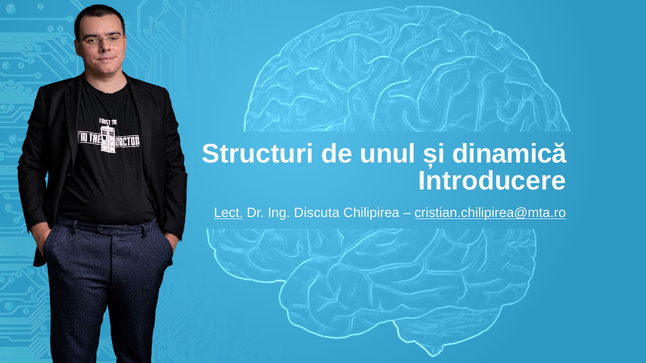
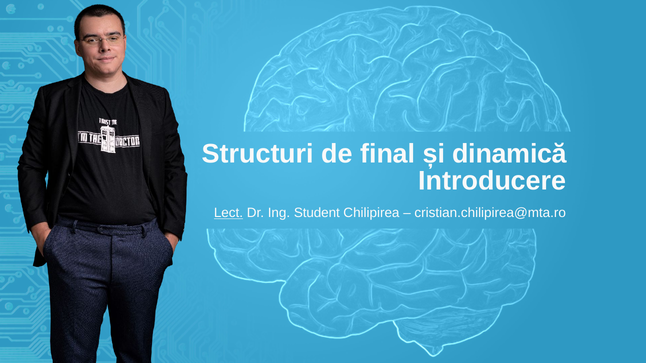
unul: unul -> final
Discuta: Discuta -> Student
cristian.chilipirea@mta.ro underline: present -> none
